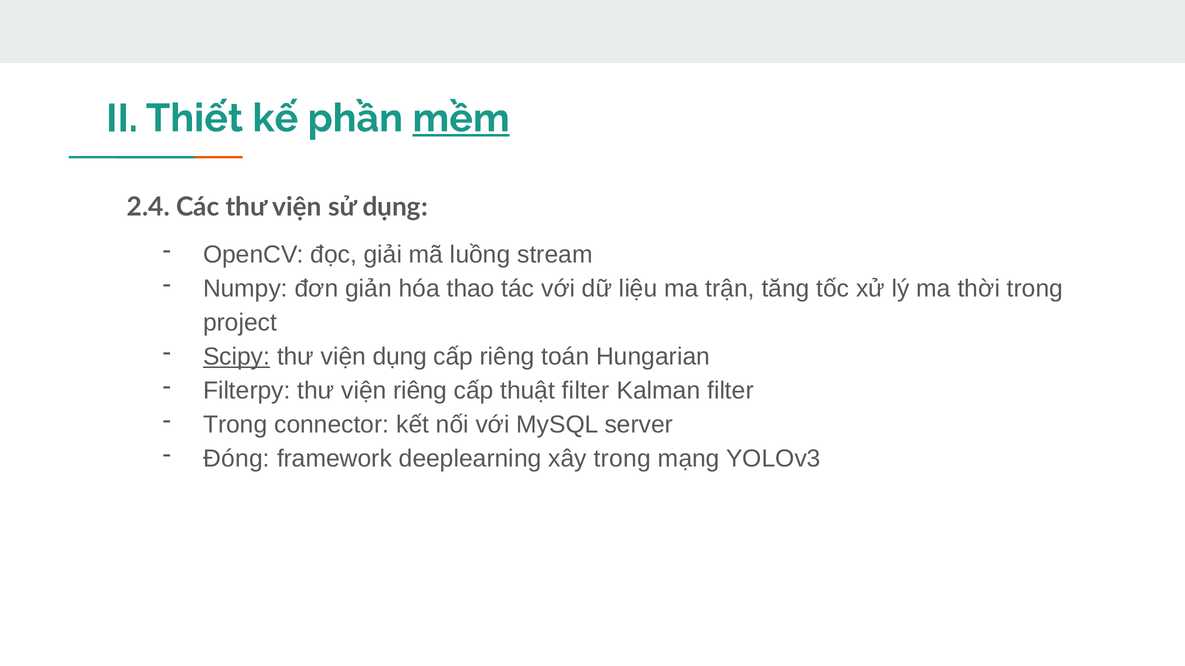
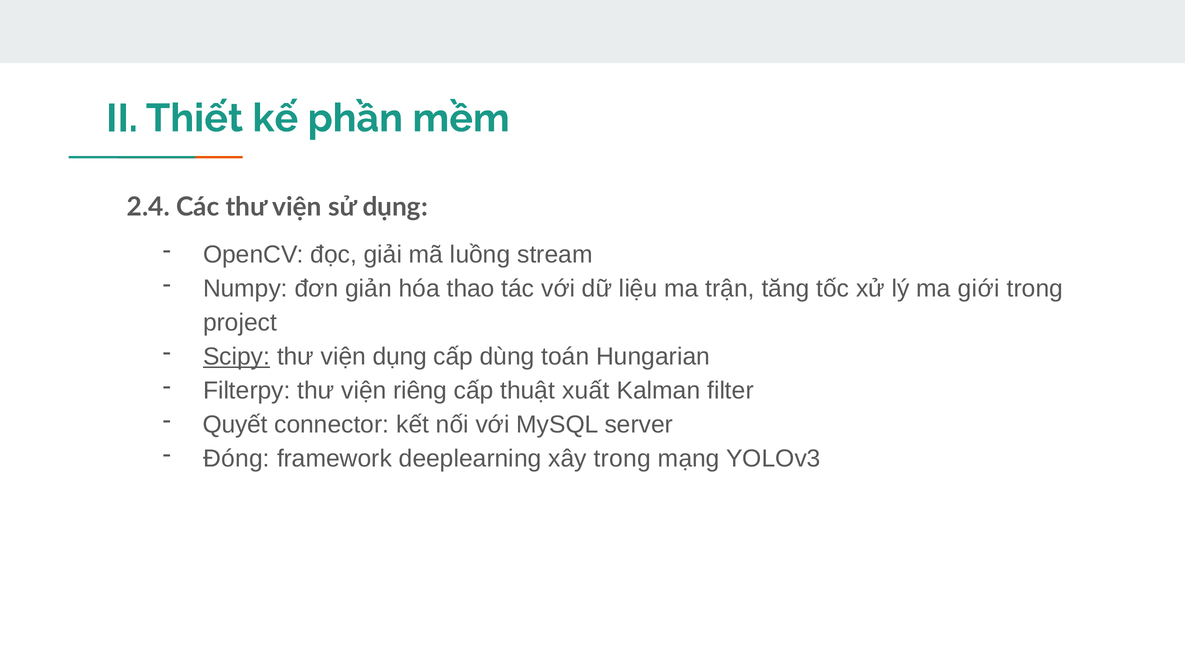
mềm underline: present -> none
thời: thời -> giới
cấp riêng: riêng -> dùng
thuật filter: filter -> xuất
Trong at (235, 425): Trong -> Quyết
